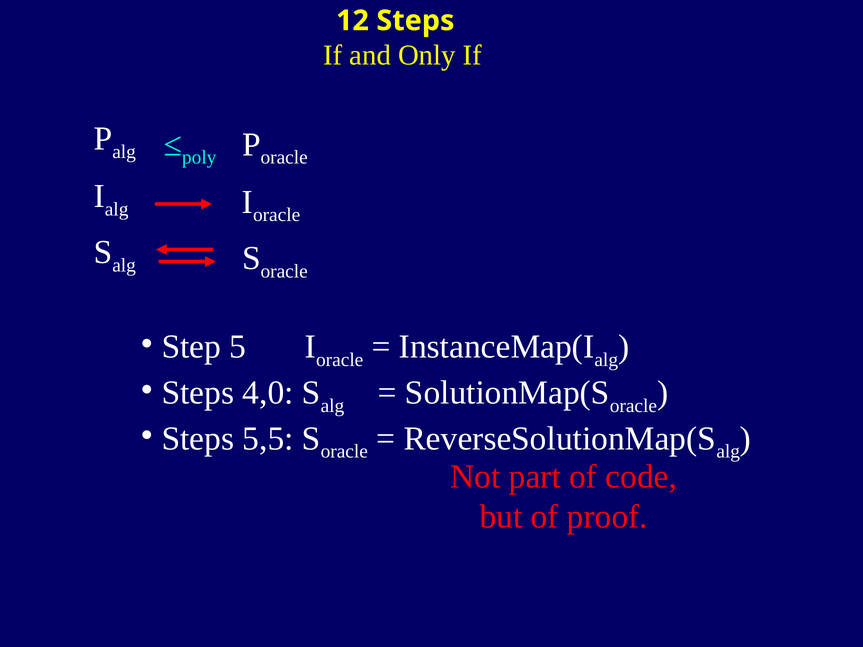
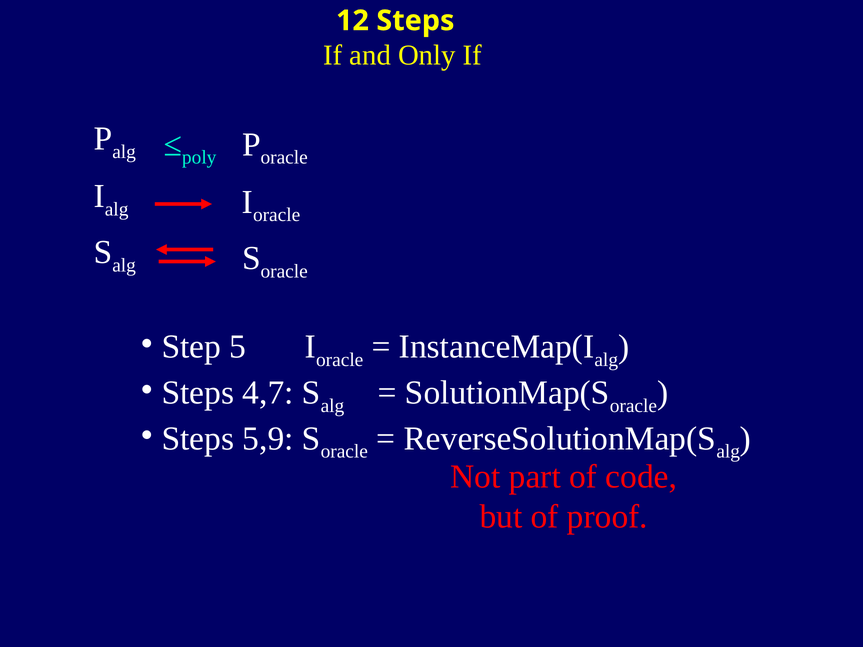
4,0: 4,0 -> 4,7
5,5: 5,5 -> 5,9
